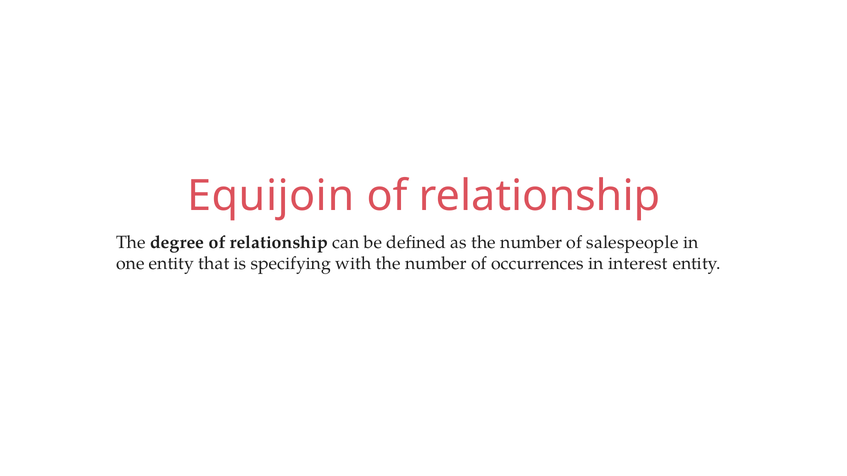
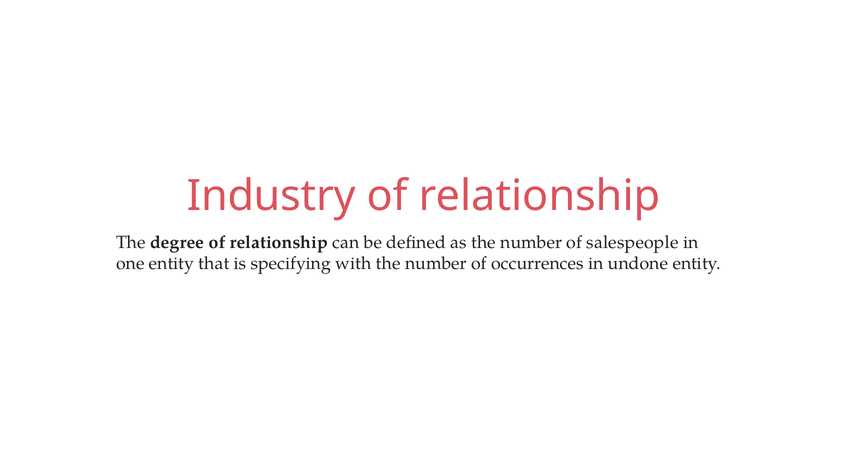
Equijoin: Equijoin -> Industry
interest: interest -> undone
